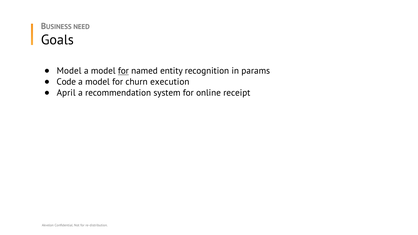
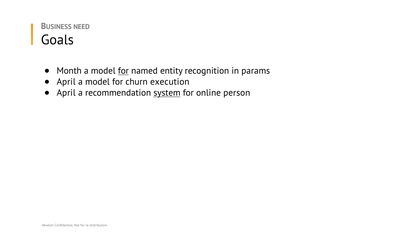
Model at (69, 71): Model -> Month
Code at (66, 82): Code -> April
system underline: none -> present
receipt: receipt -> person
